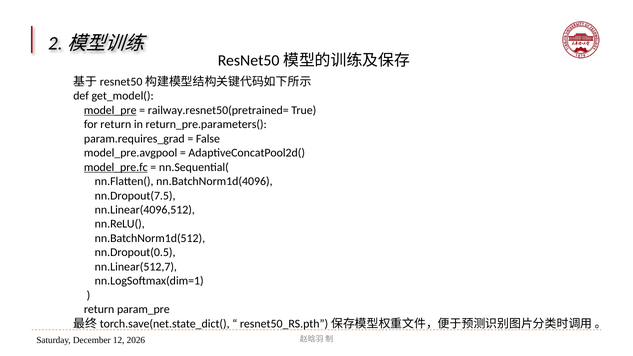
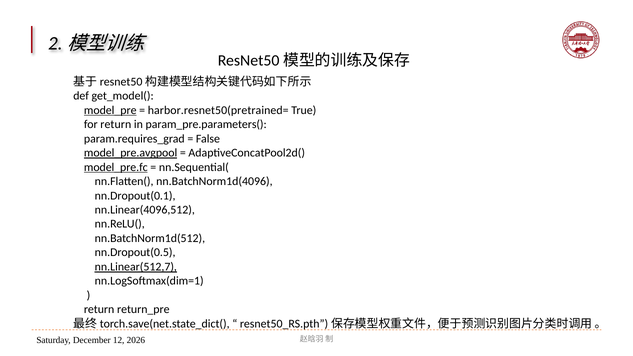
railway.resnet50(pretrained=: railway.resnet50(pretrained= -> harbor.resnet50(pretrained=
return_pre.parameters(: return_pre.parameters( -> param_pre.parameters(
model_pre.avgpool underline: none -> present
nn.Dropout(7.5: nn.Dropout(7.5 -> nn.Dropout(0.1
nn.Linear(512,7 underline: none -> present
param_pre: param_pre -> return_pre
